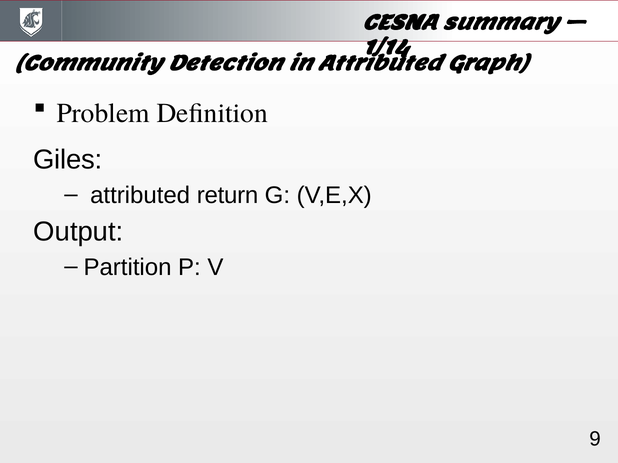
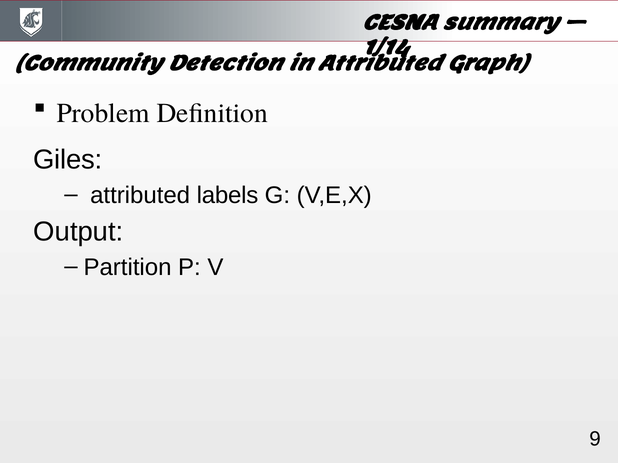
return: return -> labels
